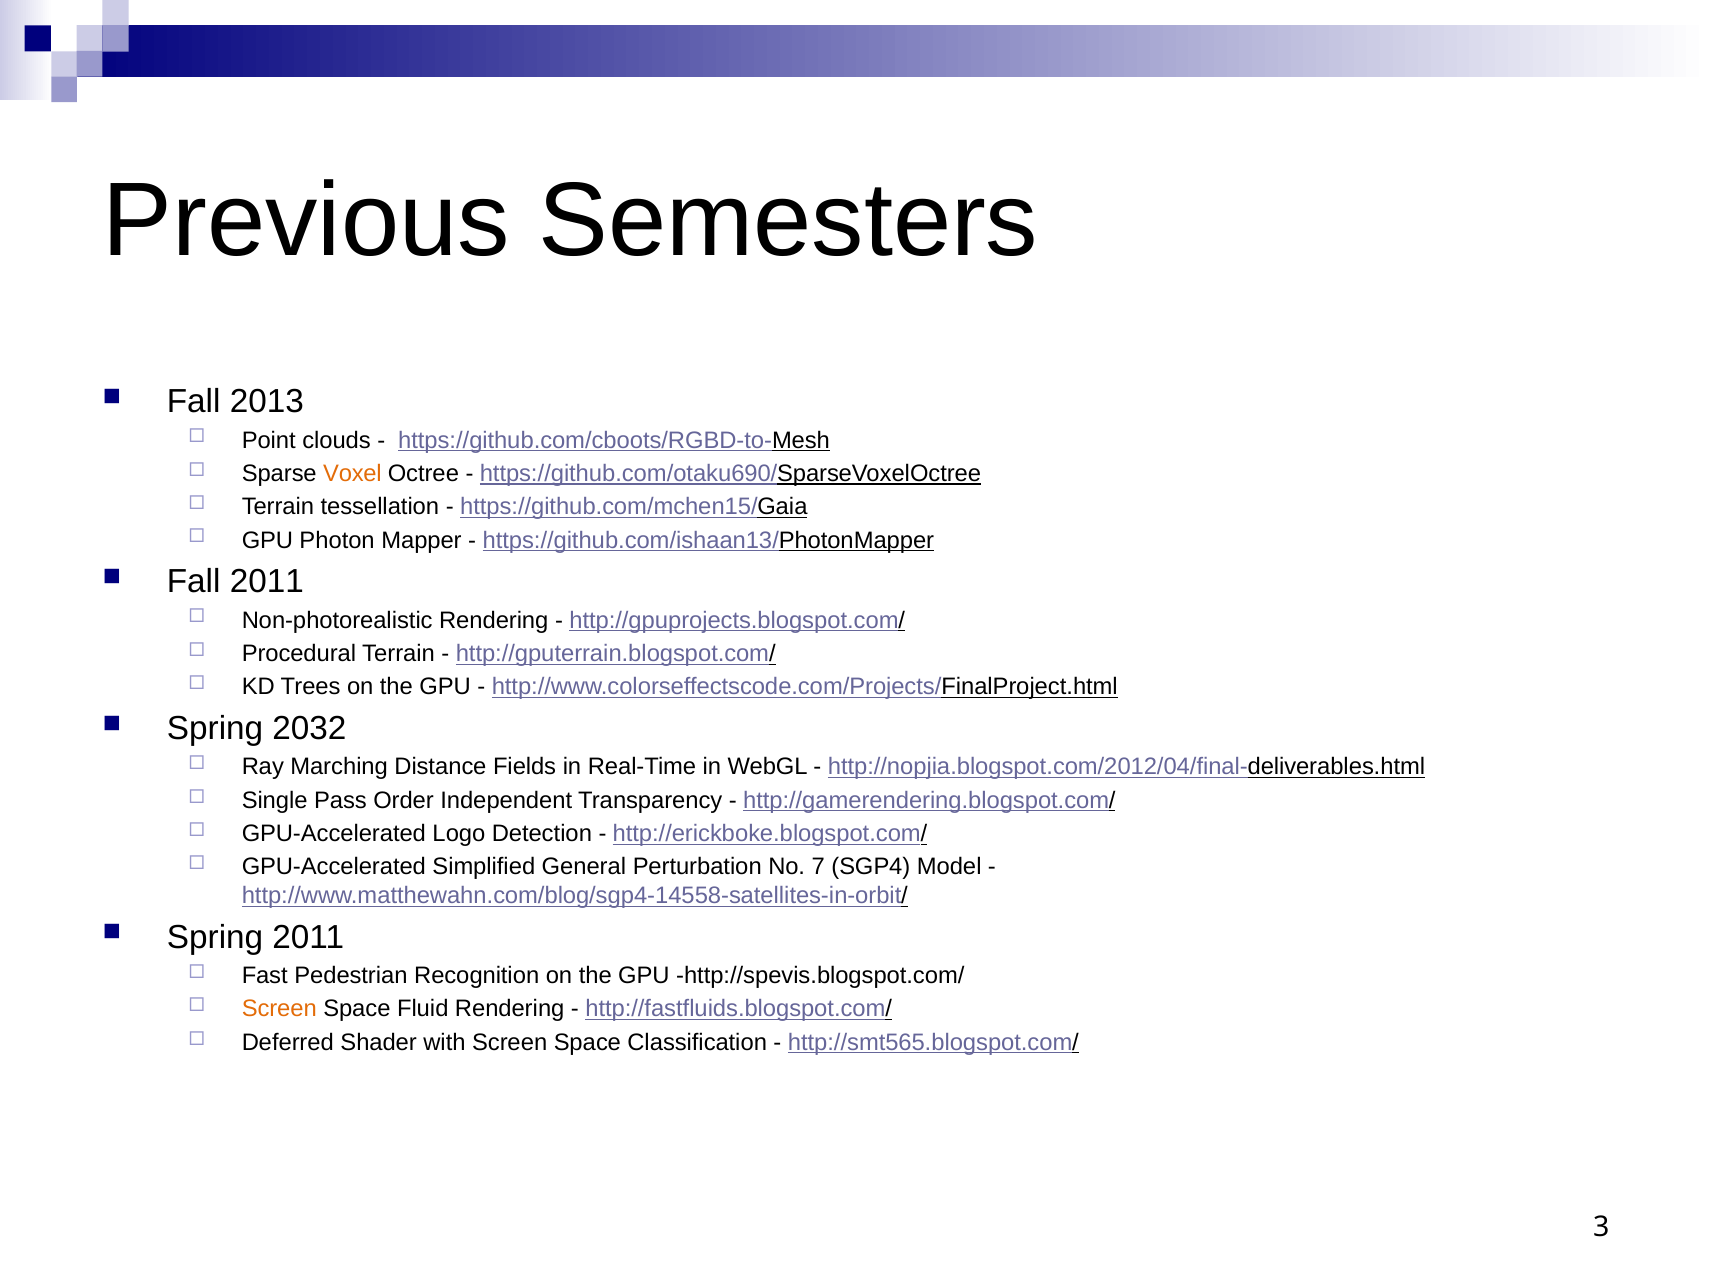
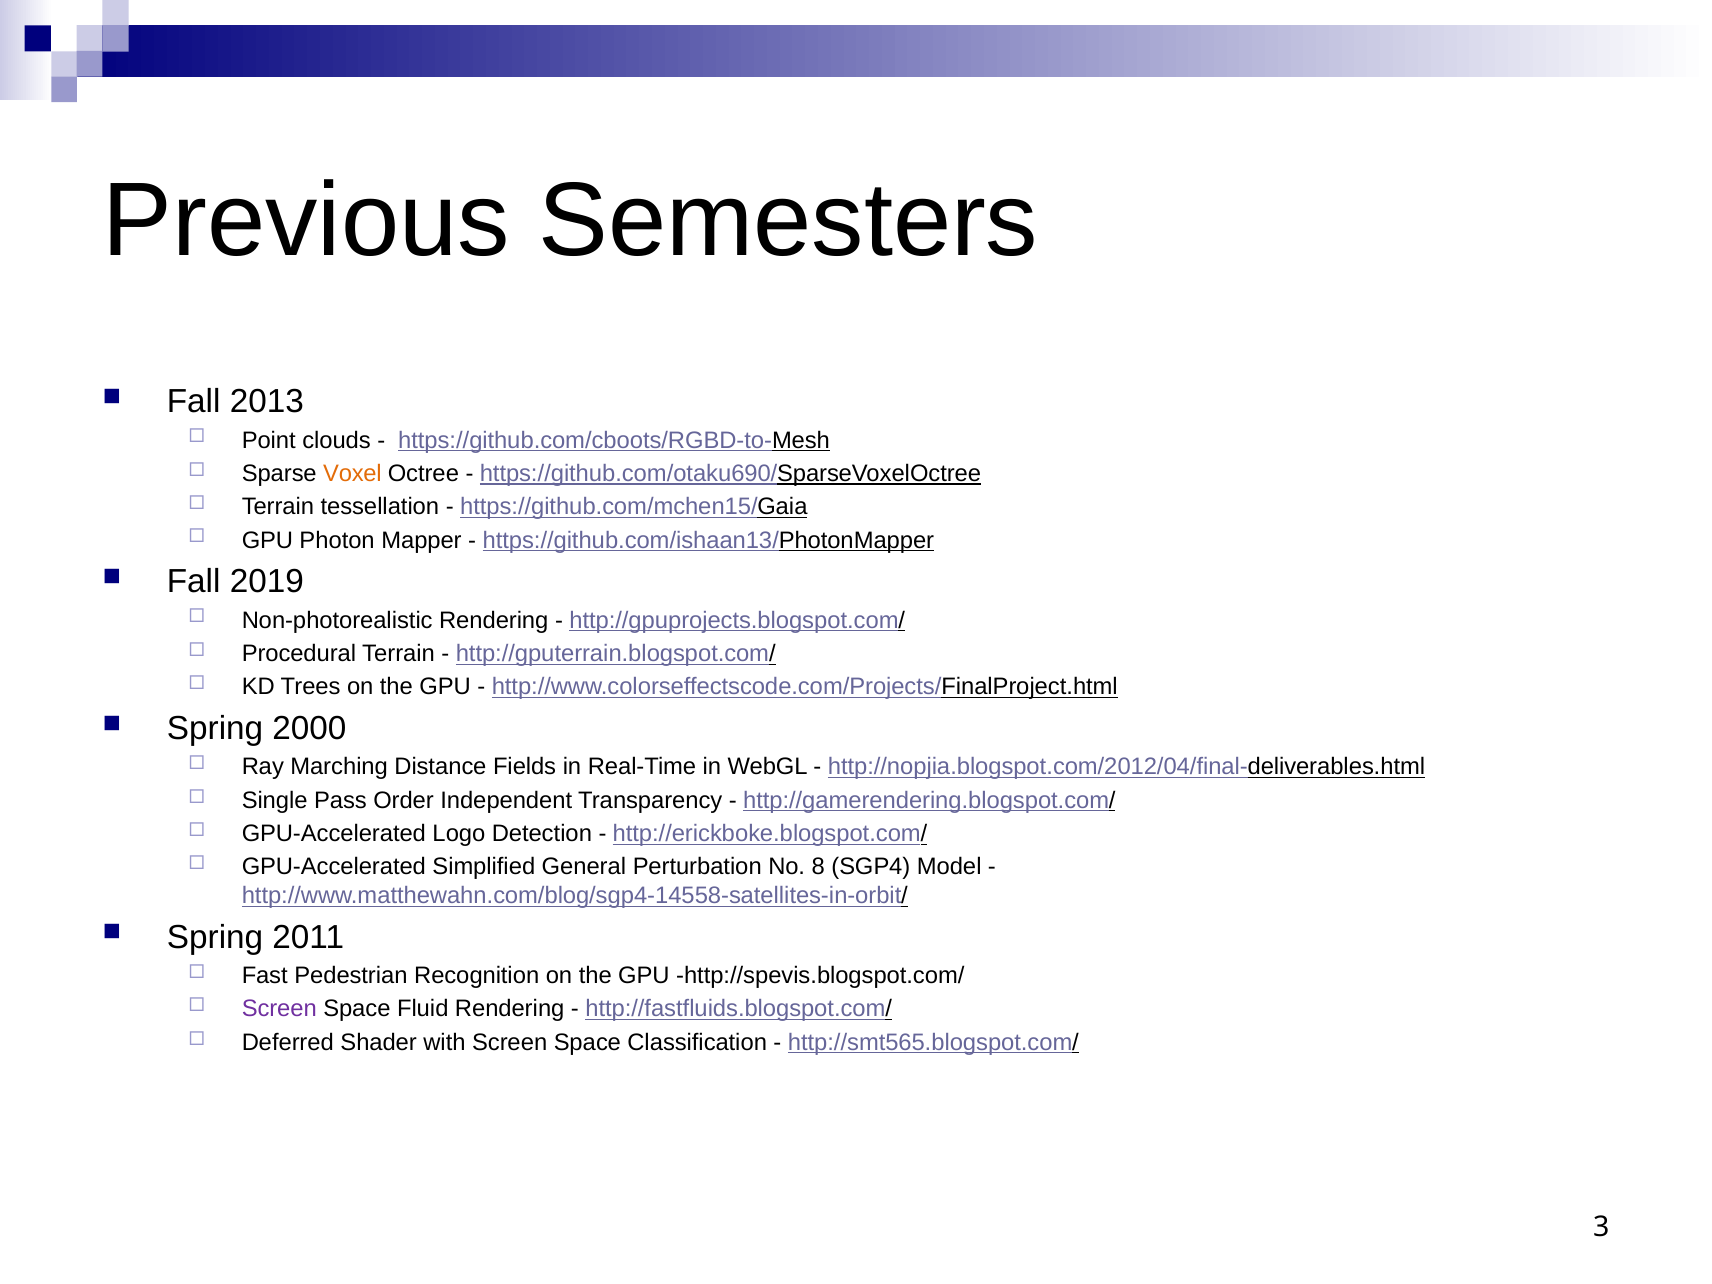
Fall 2011: 2011 -> 2019
2032: 2032 -> 2000
7: 7 -> 8
Screen at (279, 1009) colour: orange -> purple
